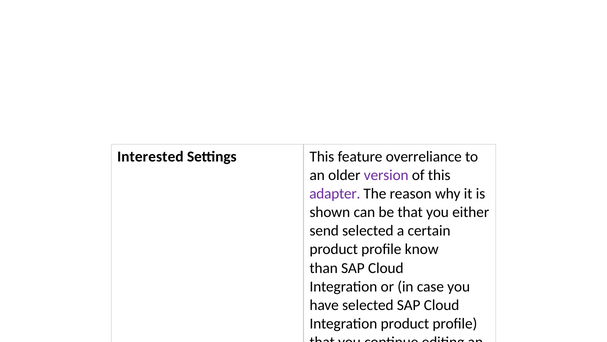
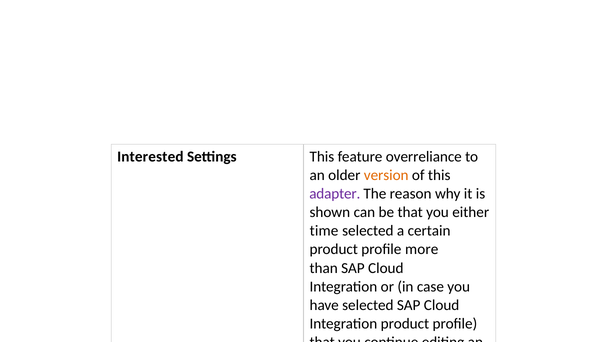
version colour: purple -> orange
send at (324, 231): send -> time
know: know -> more
